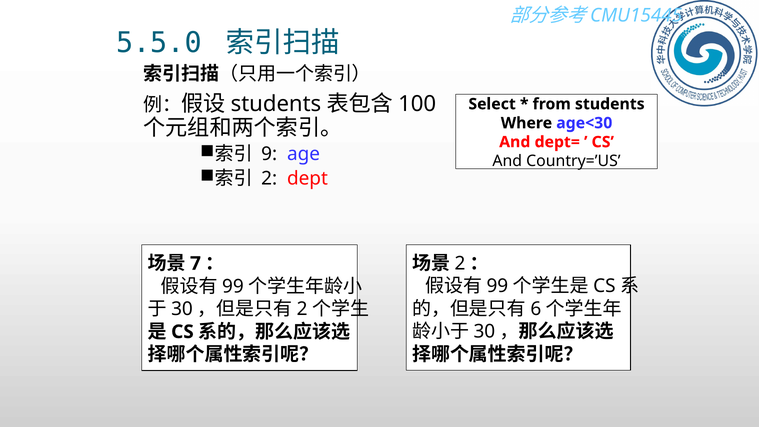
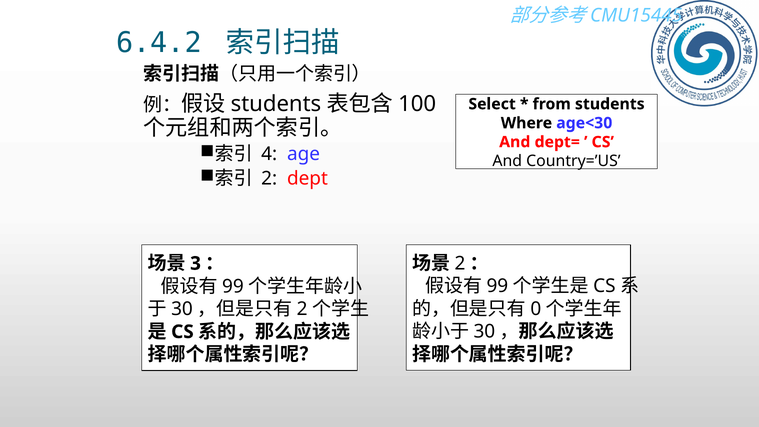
5.5.0: 5.5.0 -> 6.4.2
9: 9 -> 4
7: 7 -> 3
6: 6 -> 0
